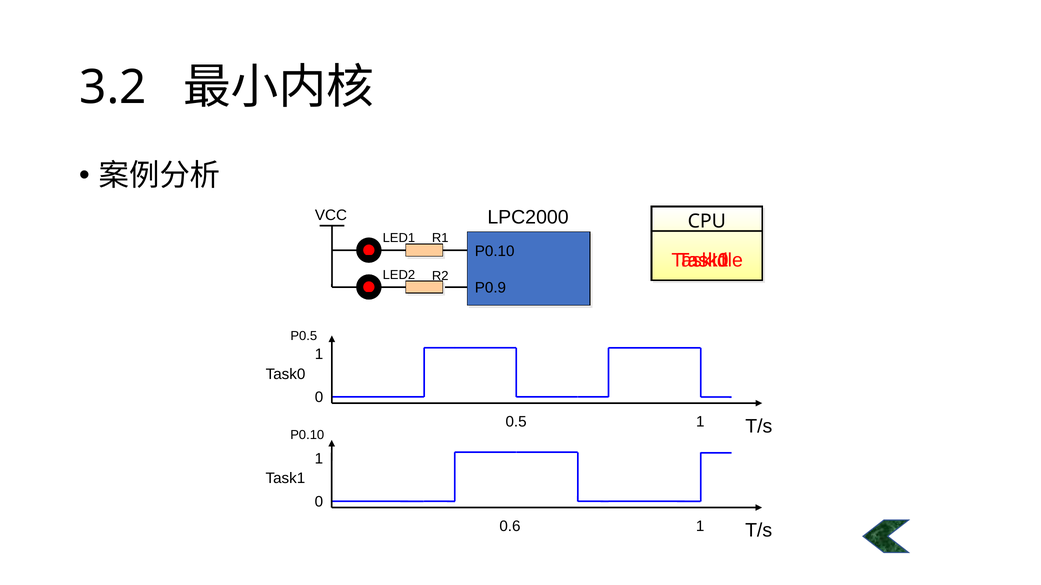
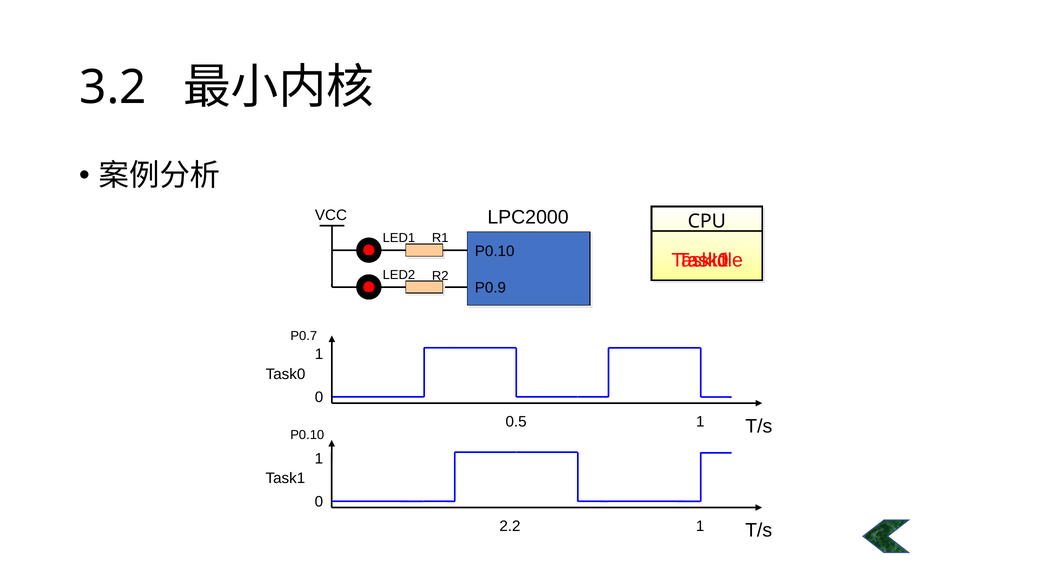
P0.5: P0.5 -> P0.7
0.6: 0.6 -> 2.2
